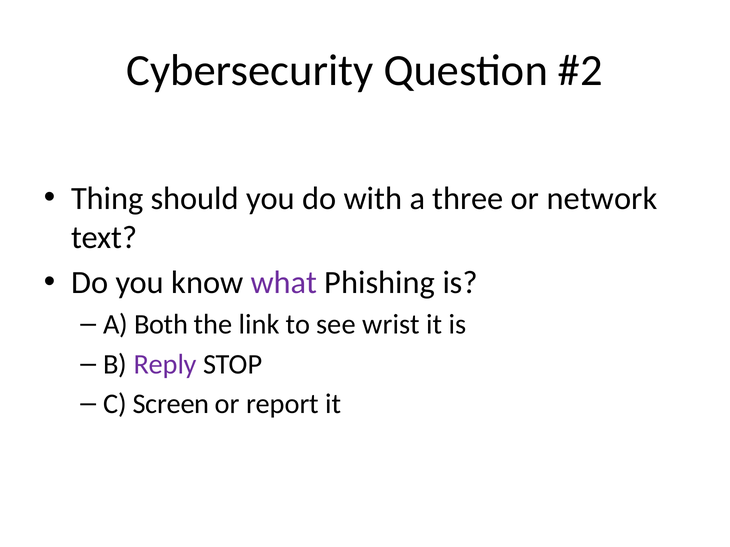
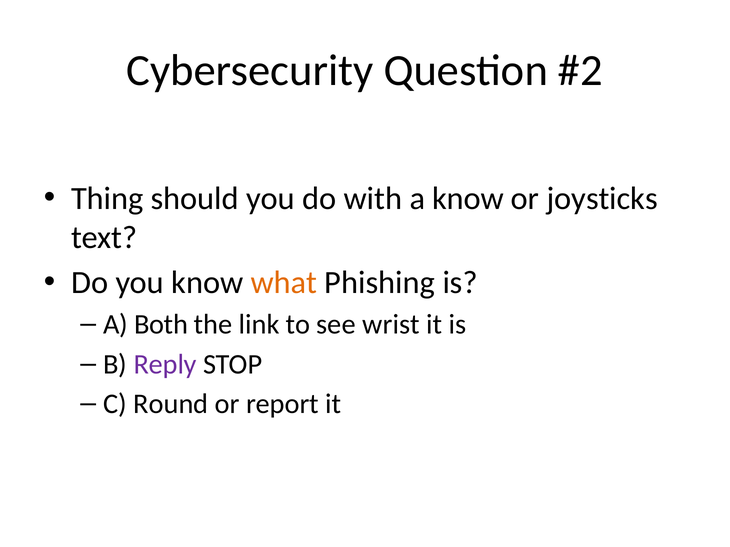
a three: three -> know
network: network -> joysticks
what colour: purple -> orange
Screen: Screen -> Round
